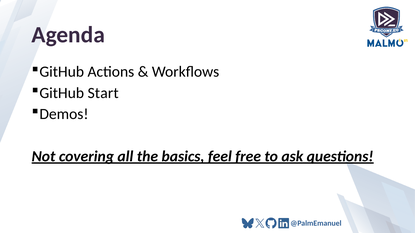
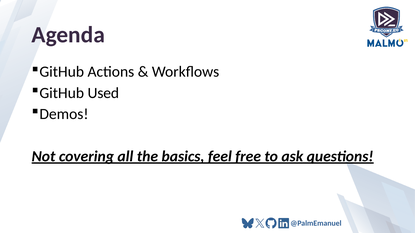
Start: Start -> Used
